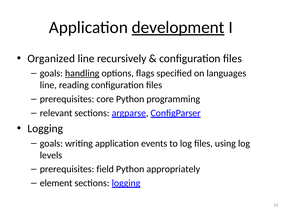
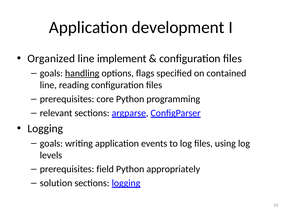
development underline: present -> none
recursively: recursively -> implement
languages: languages -> contained
element: element -> solution
